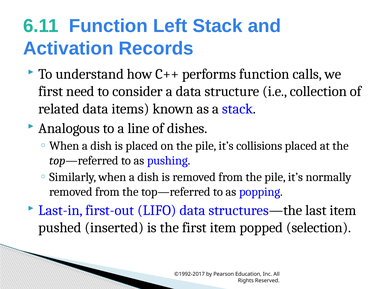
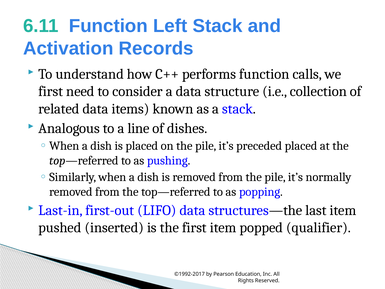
collisions: collisions -> preceded
selection: selection -> qualifier
